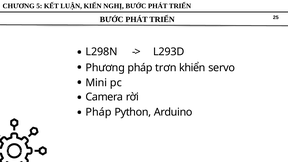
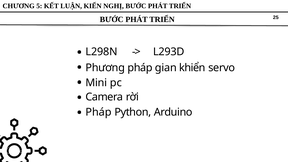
trơn: trơn -> gian
